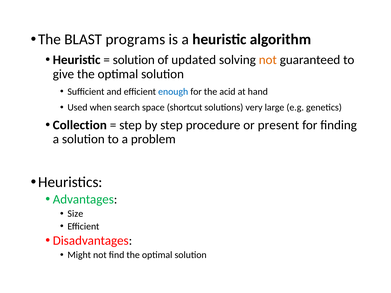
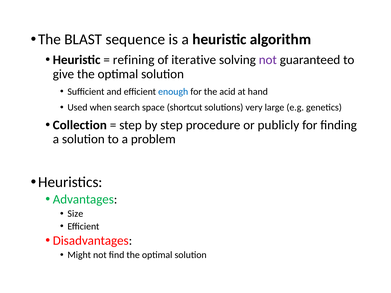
programs: programs -> sequence
solution at (134, 60): solution -> refining
updated: updated -> iterative
not at (268, 60) colour: orange -> purple
present: present -> publicly
